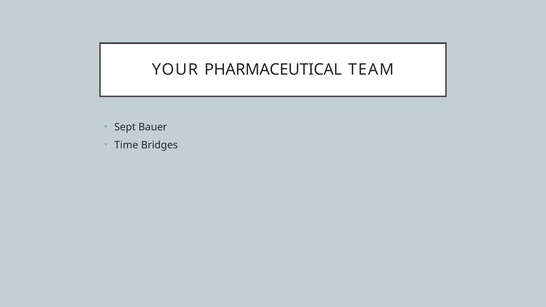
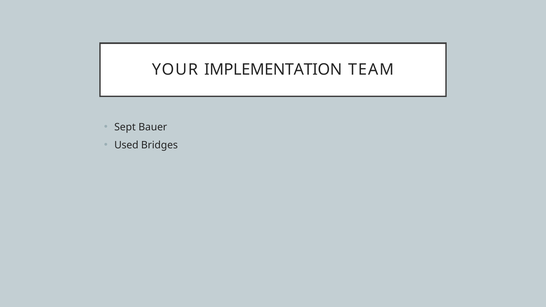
PHARMACEUTICAL: PHARMACEUTICAL -> IMPLEMENTATION
Time: Time -> Used
